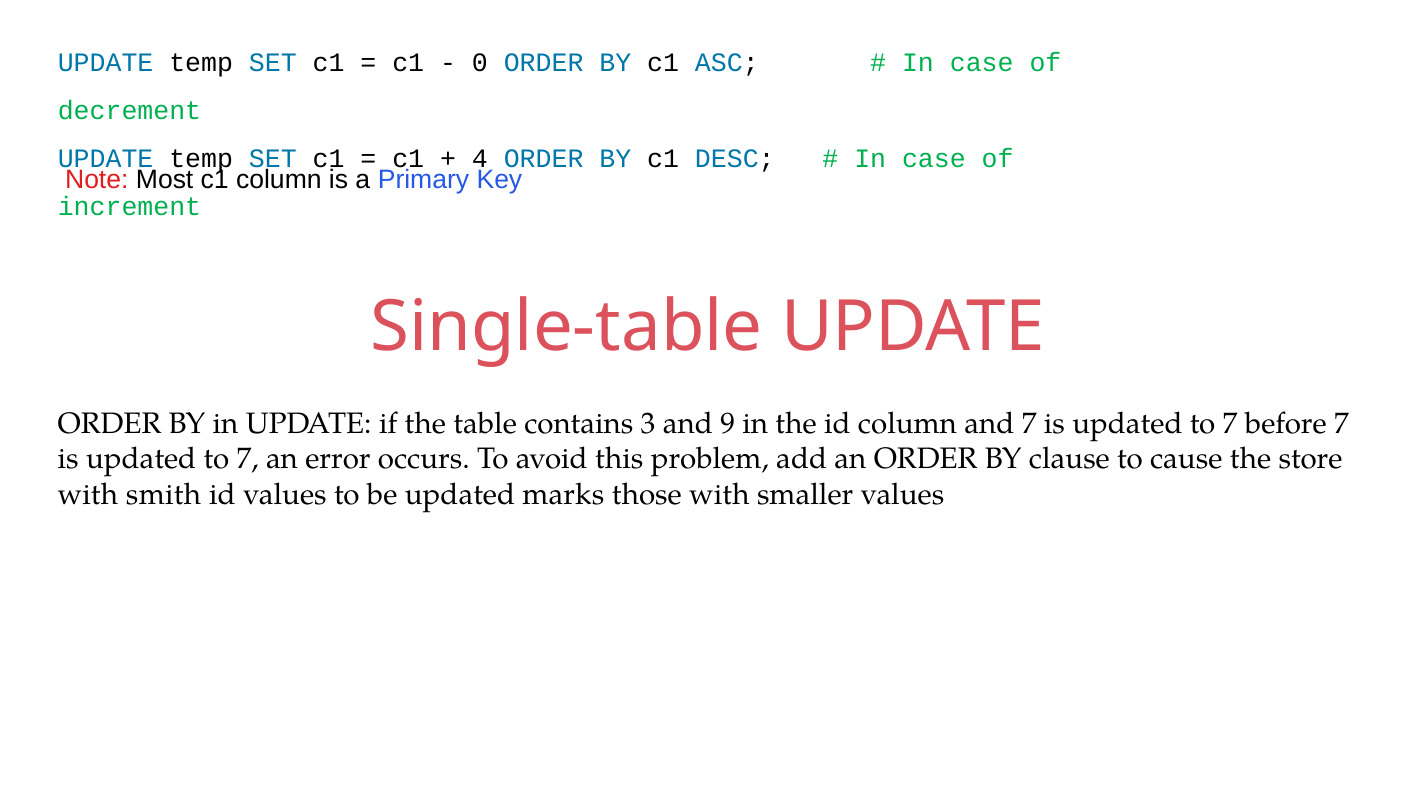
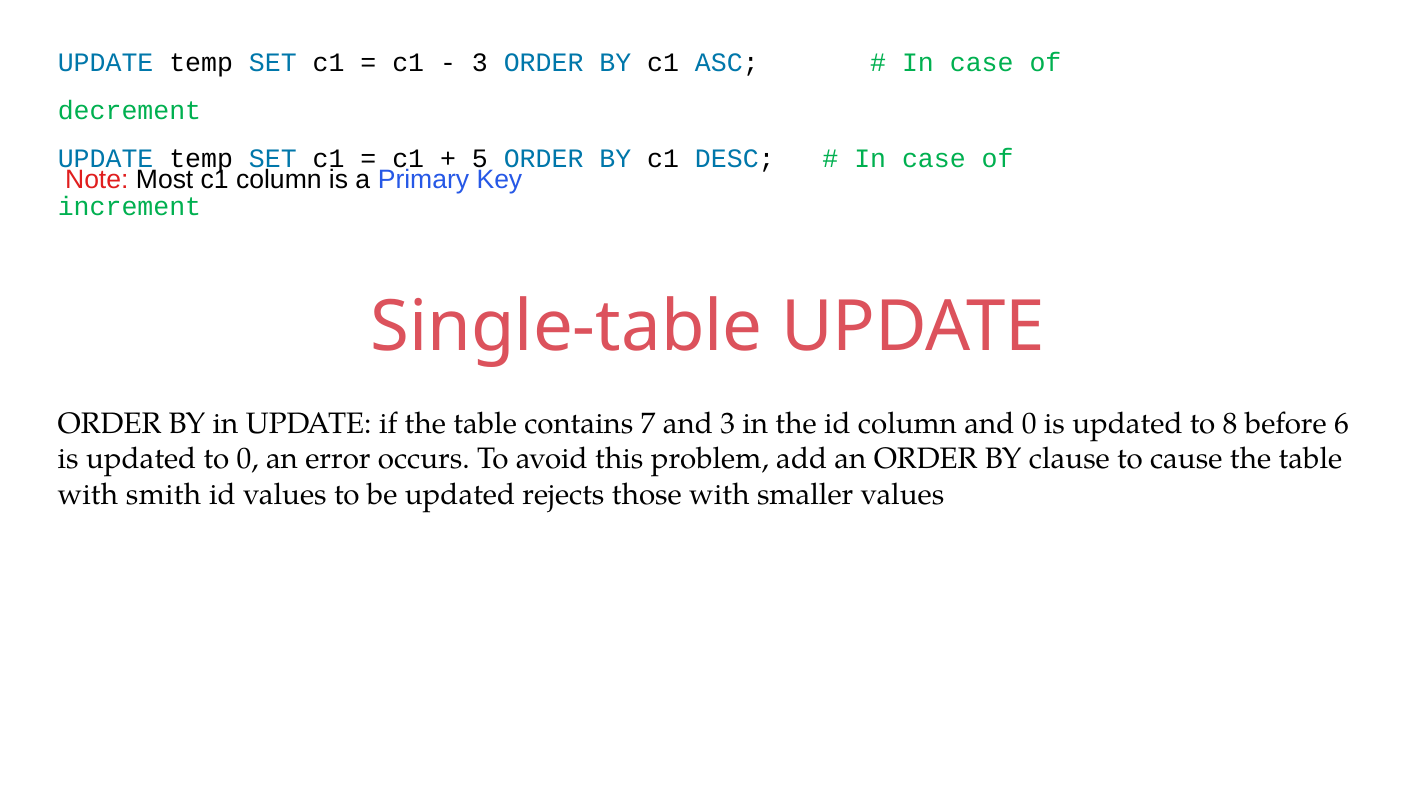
0 at (480, 63): 0 -> 3
4: 4 -> 5
3: 3 -> 7
and 9: 9 -> 3
and 7: 7 -> 0
7 at (1230, 423): 7 -> 8
before 7: 7 -> 6
7 at (248, 459): 7 -> 0
cause the store: store -> table
marks: marks -> rejects
